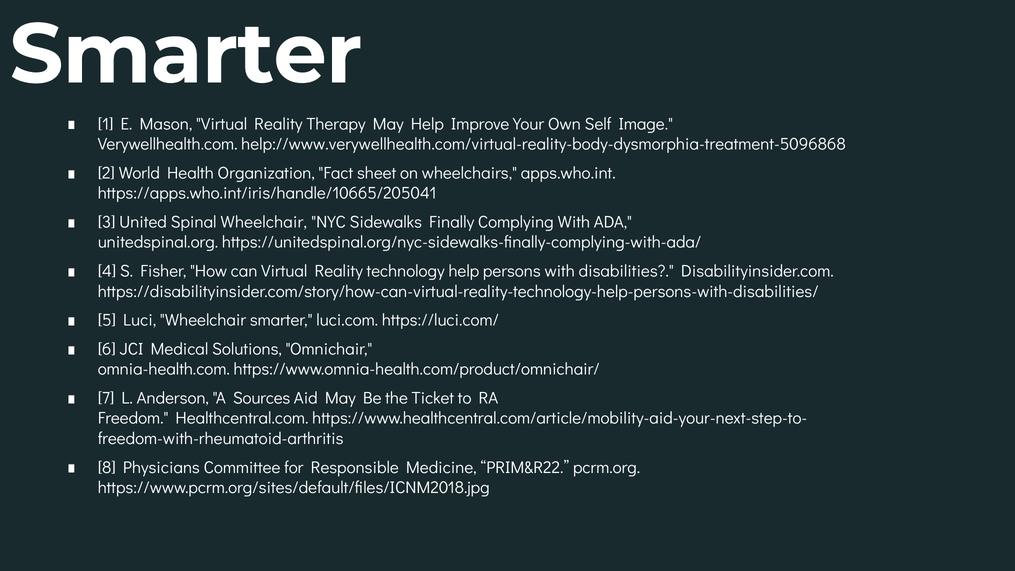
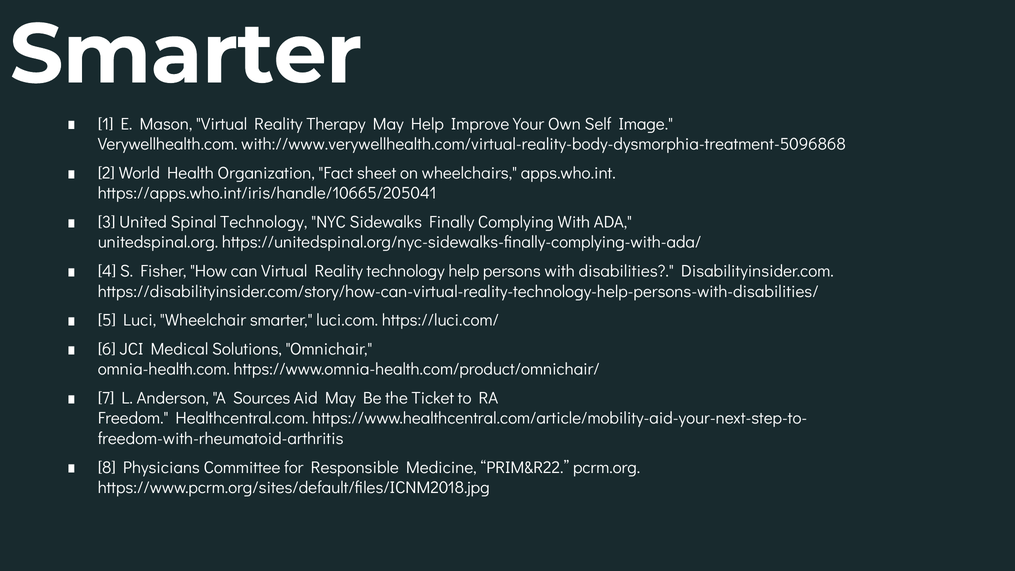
help://www.verywellhealth.com/virtual-reality-body-dysmorphia-treatment-5096868: help://www.verywellhealth.com/virtual-reality-body-dysmorphia-treatment-5096868 -> with://www.verywellhealth.com/virtual-reality-body-dysmorphia-treatment-5096868
Spinal Wheelchair: Wheelchair -> Technology
